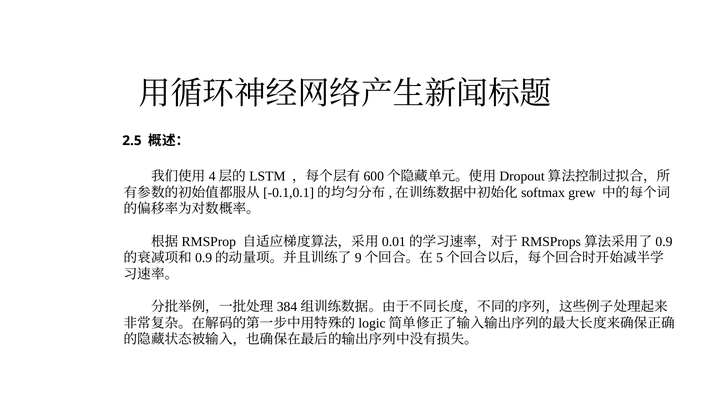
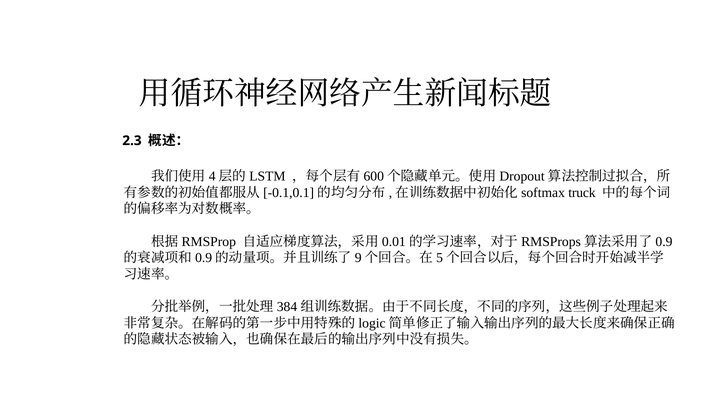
2.5: 2.5 -> 2.3
grew: grew -> truck
